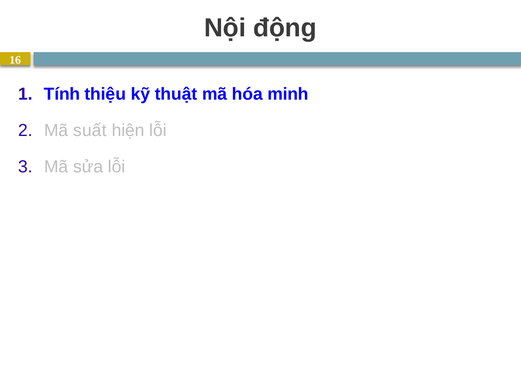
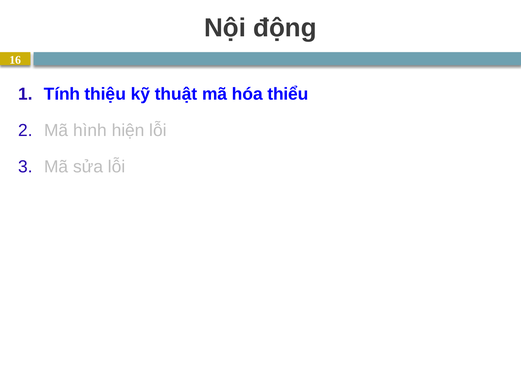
minh: minh -> thiểu
suất: suất -> hình
